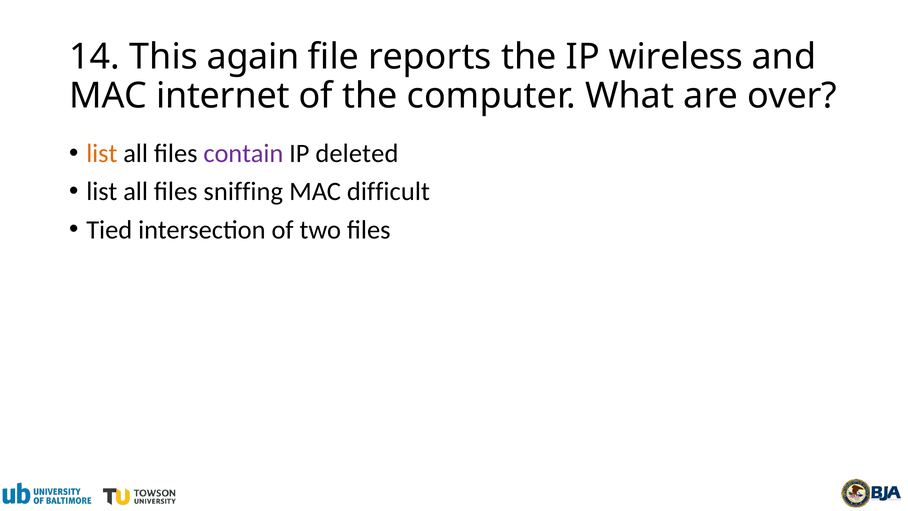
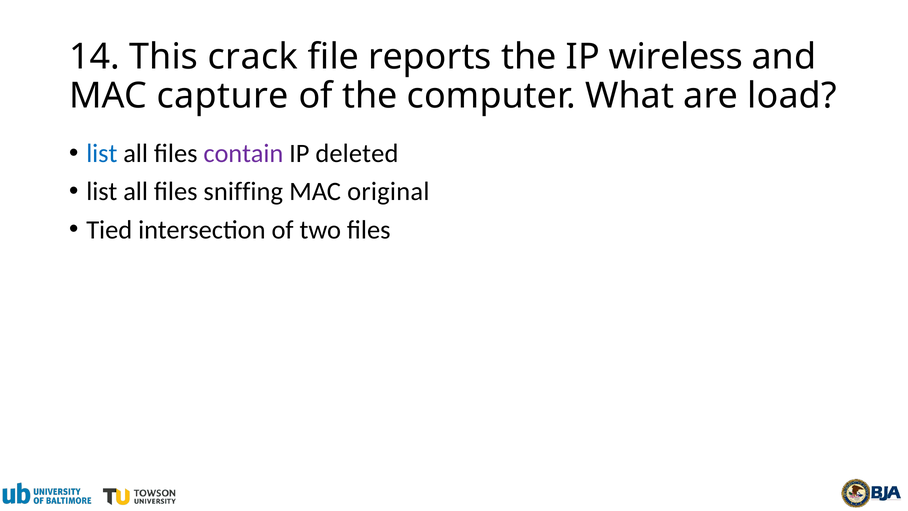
again: again -> crack
internet: internet -> capture
over: over -> load
list at (102, 154) colour: orange -> blue
difficult: difficult -> original
